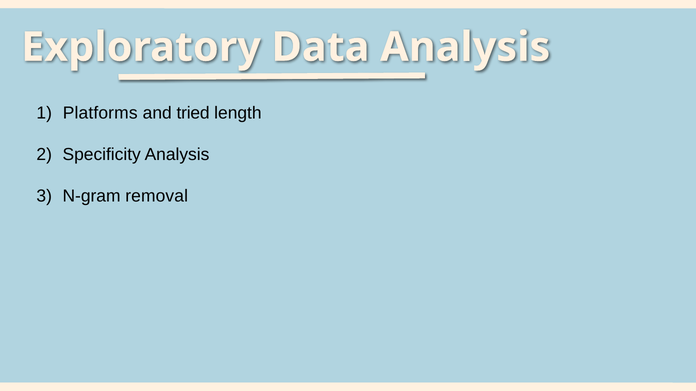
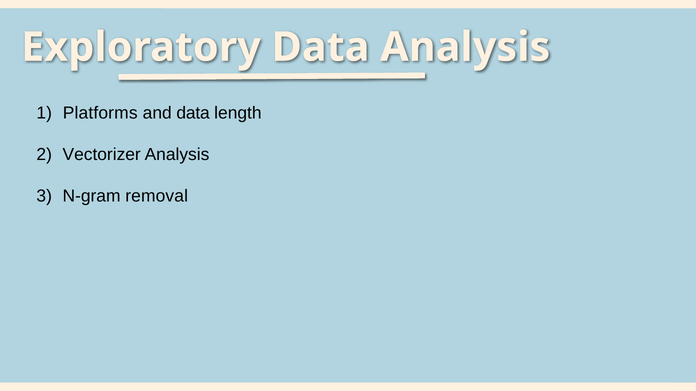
and tried: tried -> data
Specificity: Specificity -> Vectorizer
